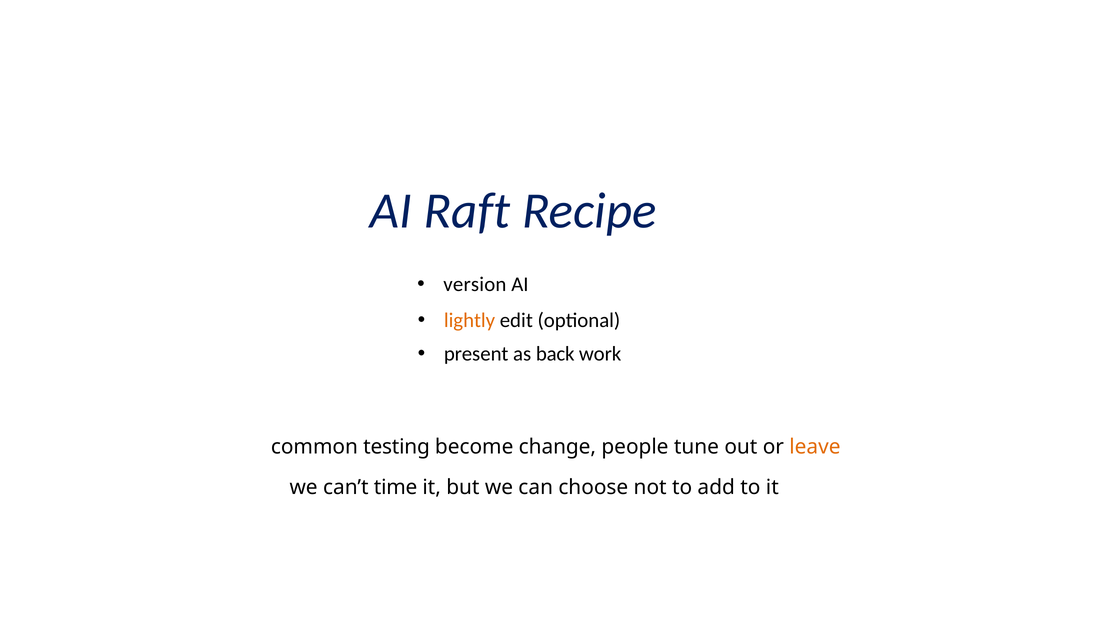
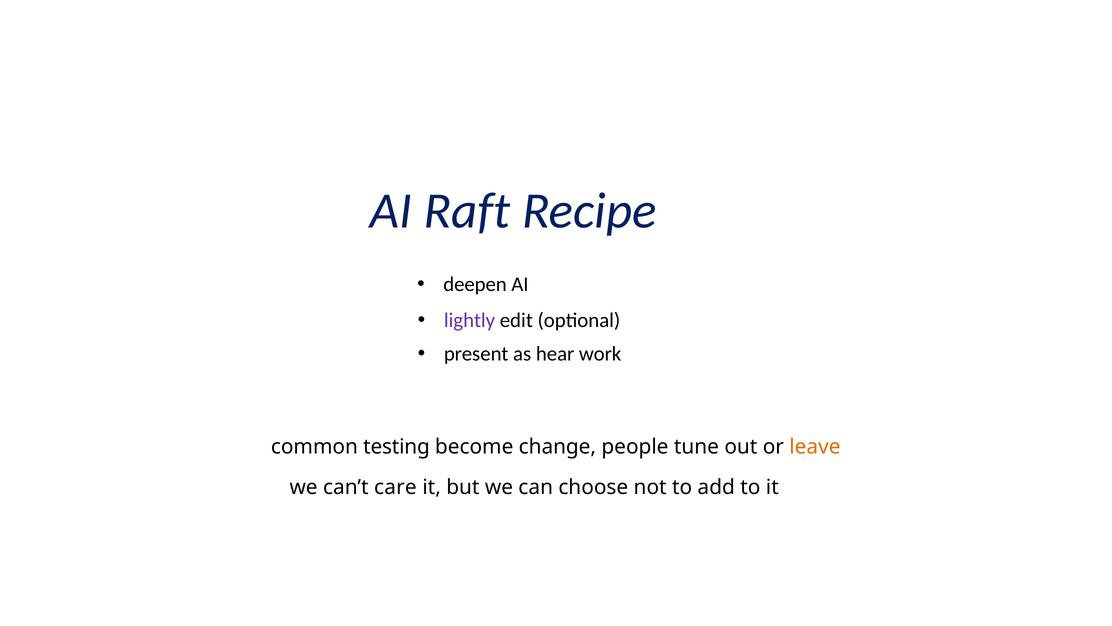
version: version -> deepen
lightly colour: orange -> purple
back: back -> hear
time: time -> care
